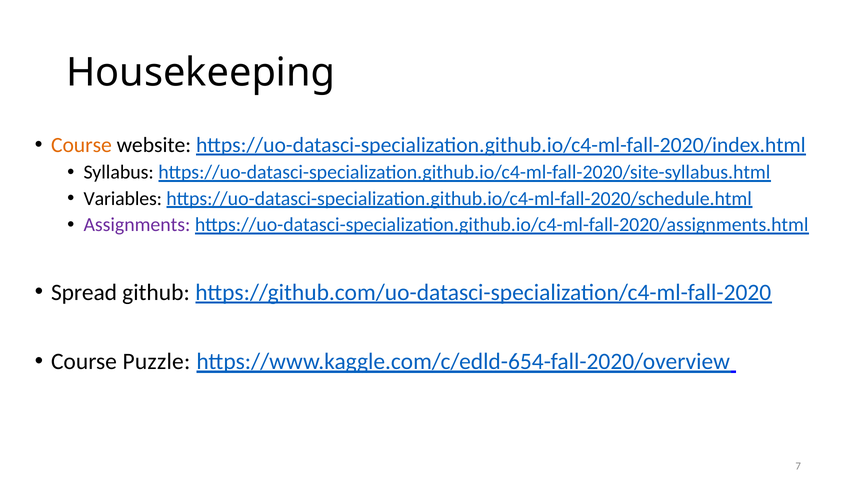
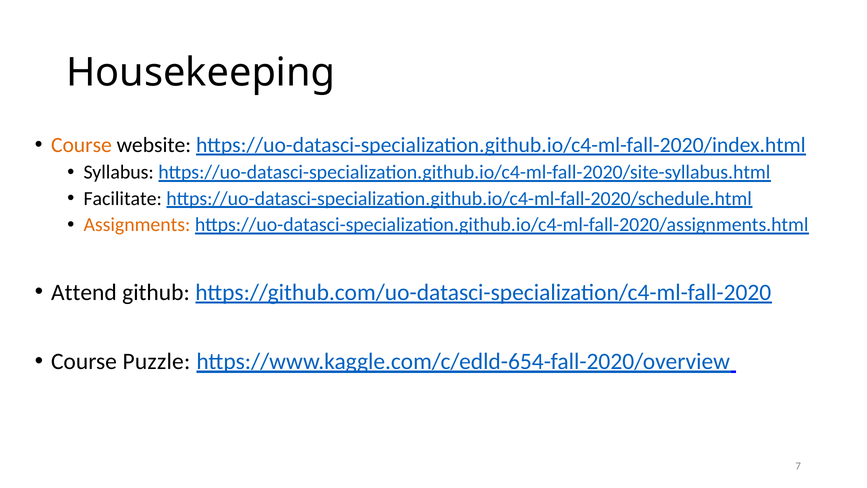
Variables: Variables -> Facilitate
Assignments colour: purple -> orange
Spread: Spread -> Attend
